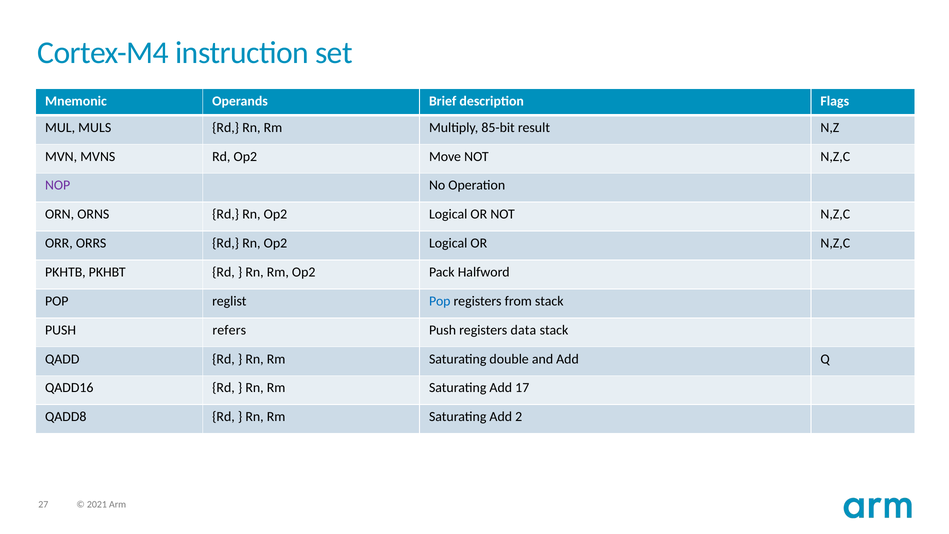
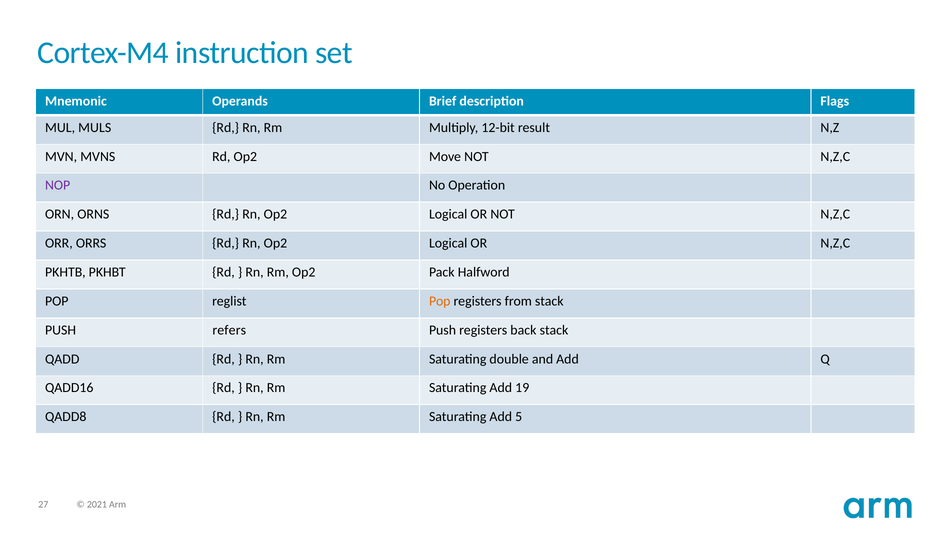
85-bit: 85-bit -> 12-bit
Pop at (440, 301) colour: blue -> orange
data: data -> back
17: 17 -> 19
2: 2 -> 5
